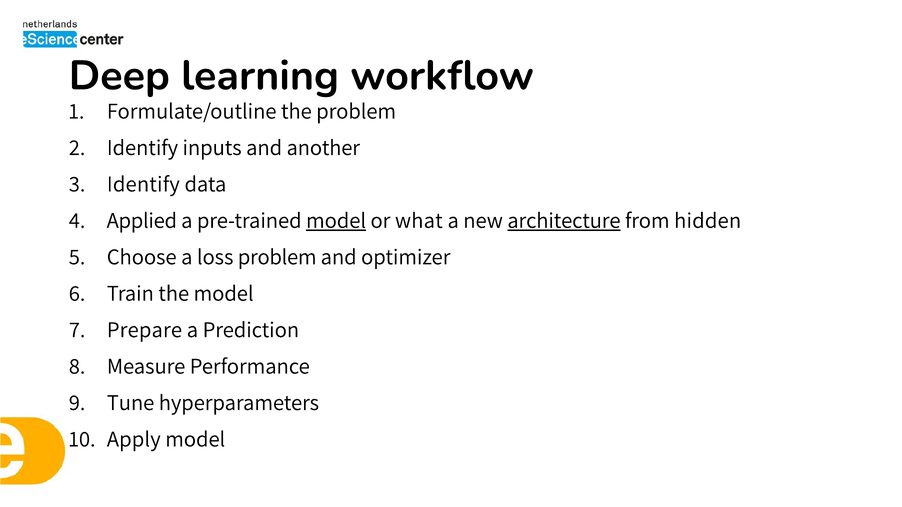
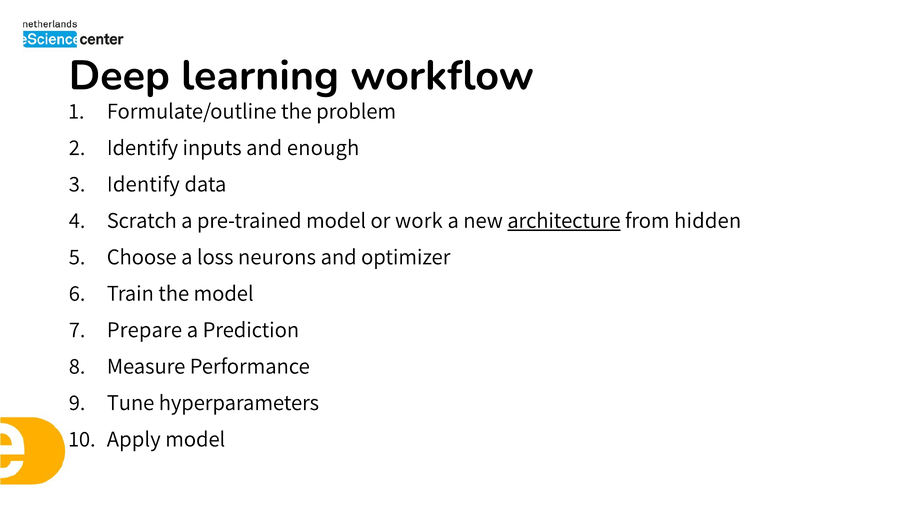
another: another -> enough
Applied: Applied -> Scratch
model at (336, 221) underline: present -> none
what: what -> work
loss problem: problem -> neurons
